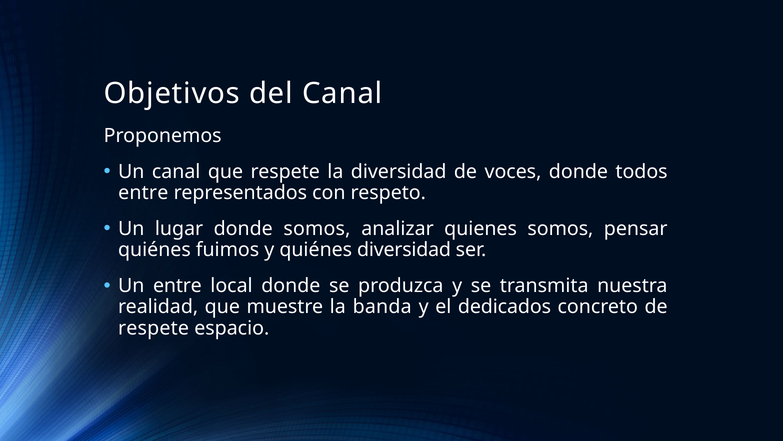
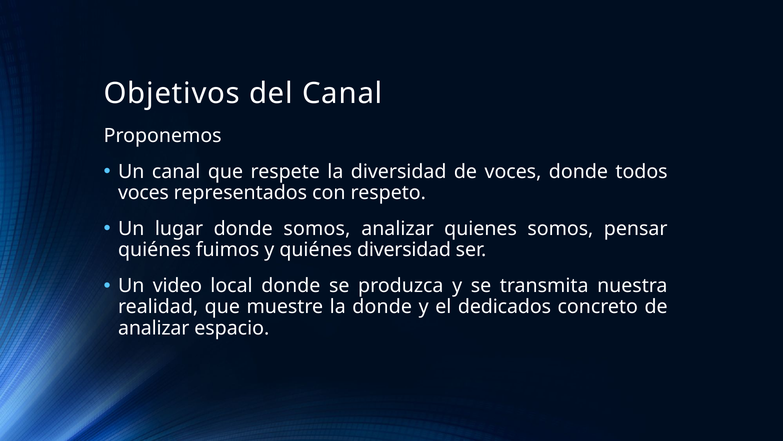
entre at (143, 193): entre -> voces
Un entre: entre -> video
la banda: banda -> donde
respete at (154, 328): respete -> analizar
